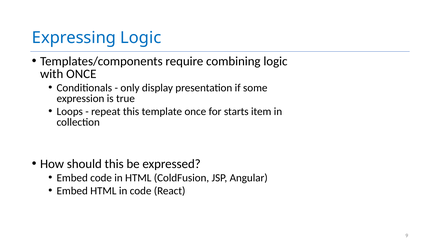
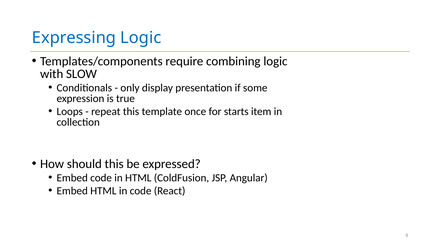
with ONCE: ONCE -> SLOW
